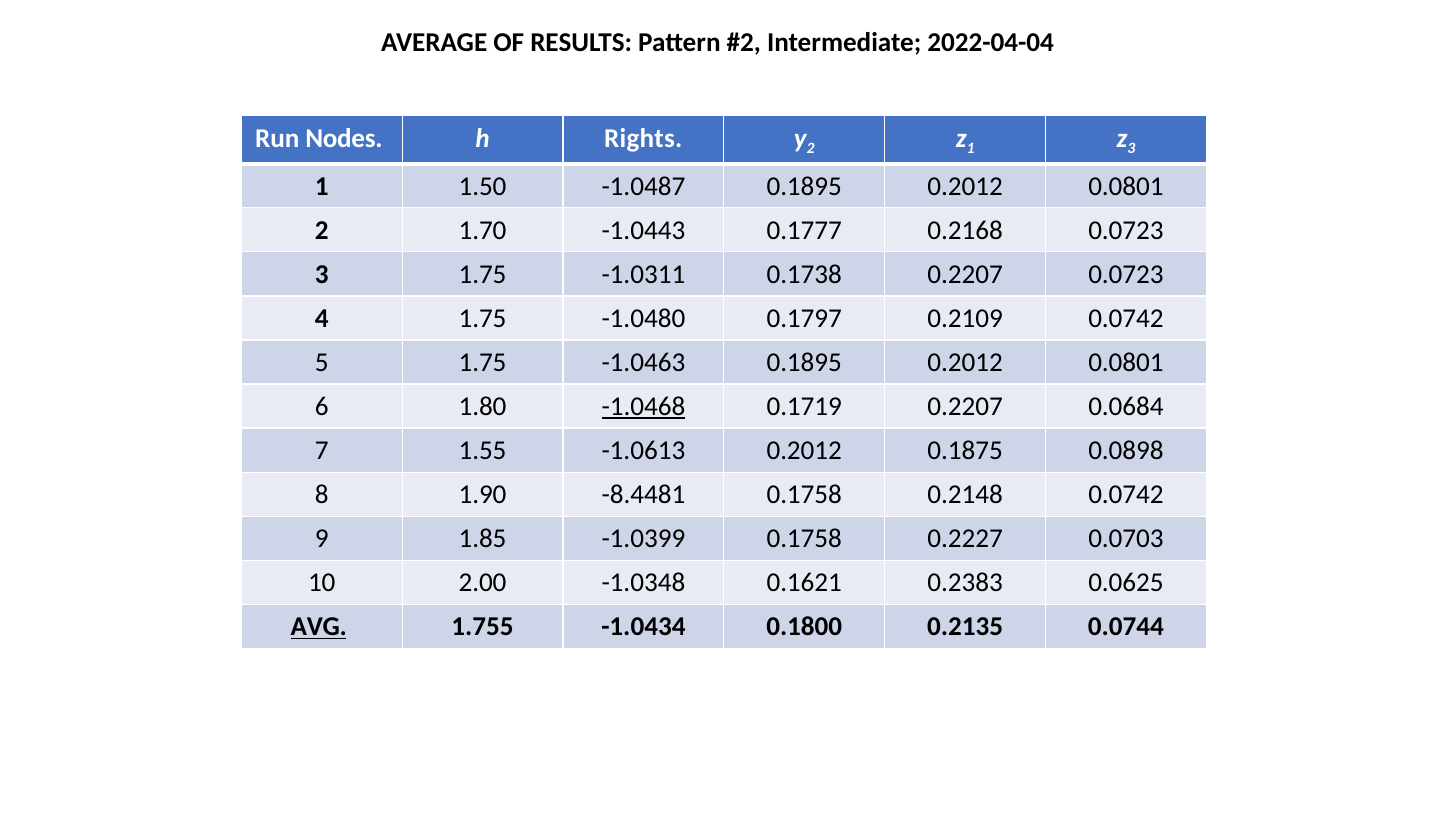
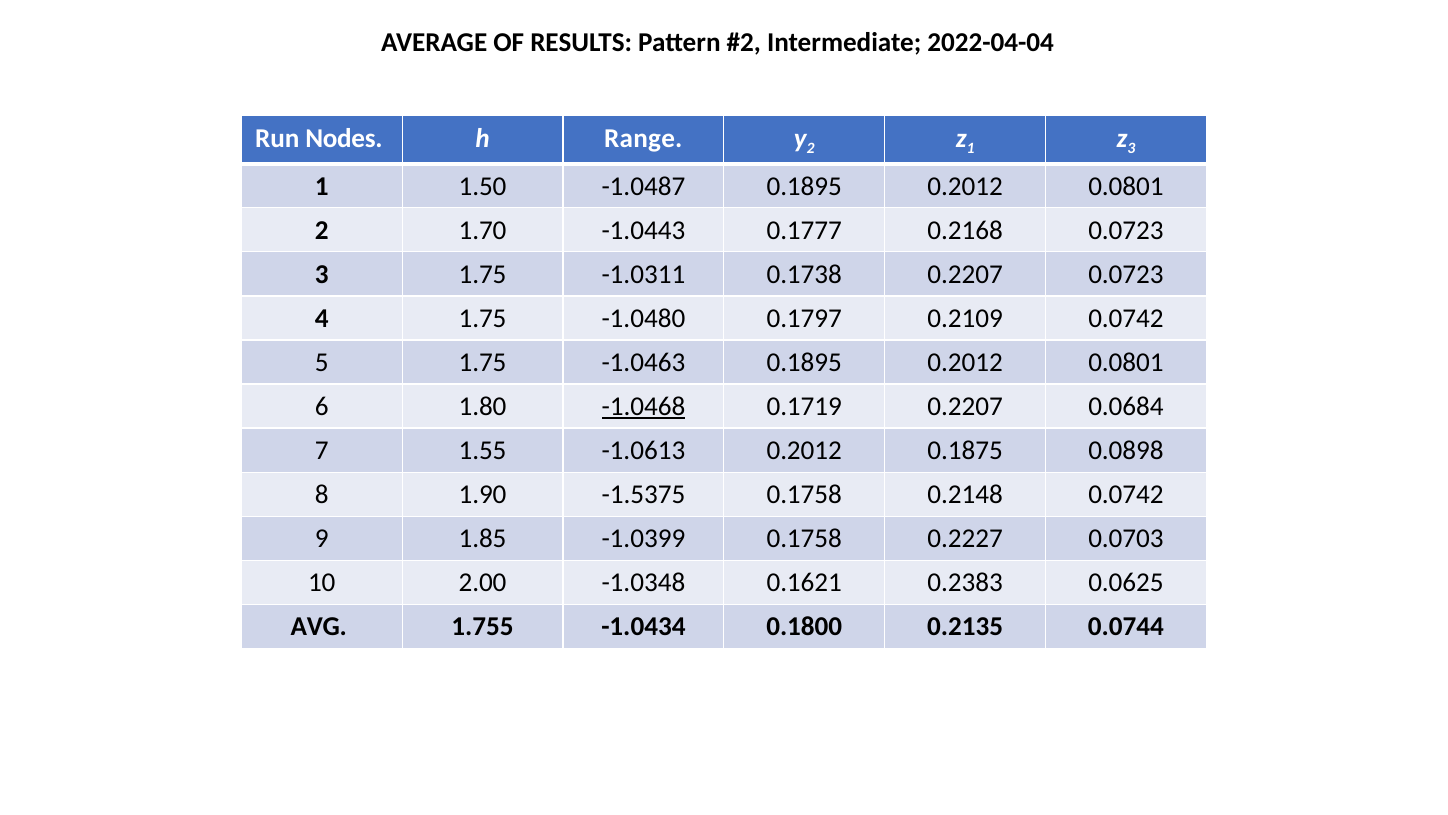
Rights: Rights -> Range
-8.4481: -8.4481 -> -1.5375
AVG underline: present -> none
